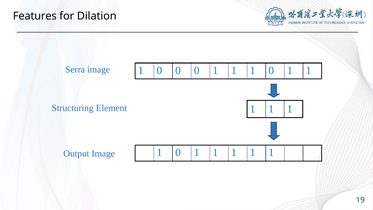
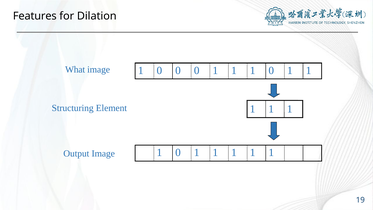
Serra: Serra -> What
